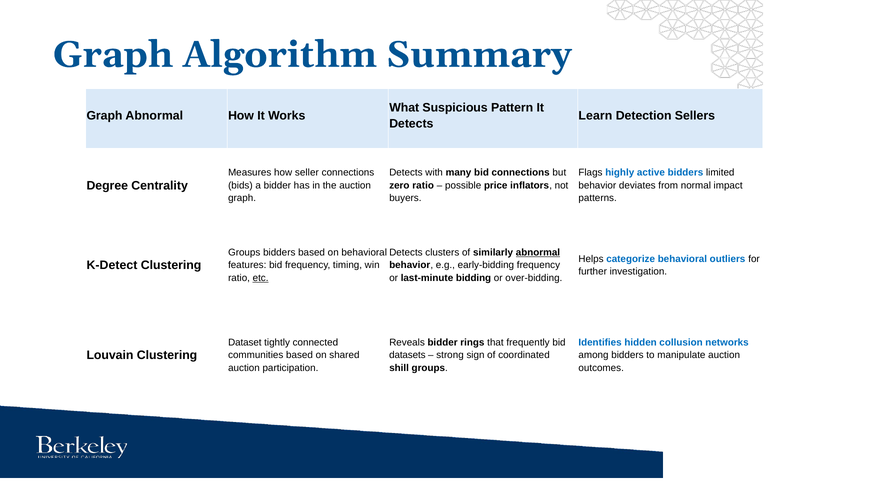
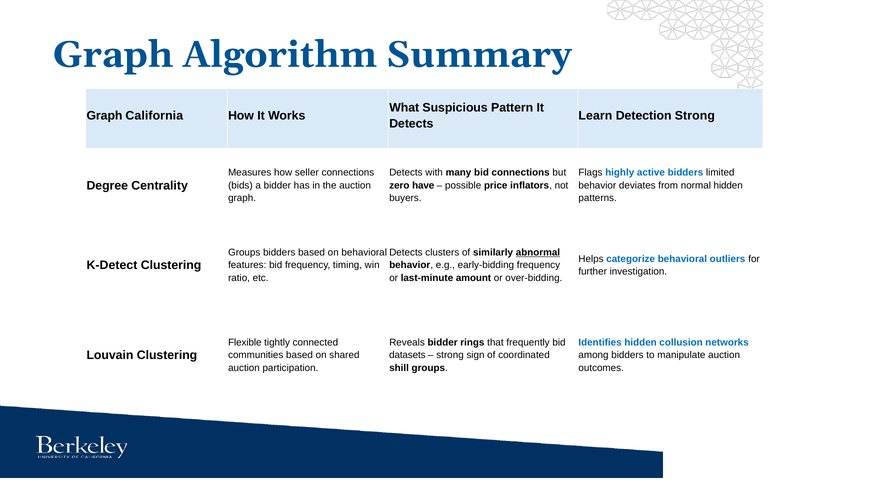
Graph Abnormal: Abnormal -> California
Detection Sellers: Sellers -> Strong
zero ratio: ratio -> have
normal impact: impact -> hidden
etc underline: present -> none
bidding: bidding -> amount
Dataset: Dataset -> Flexible
